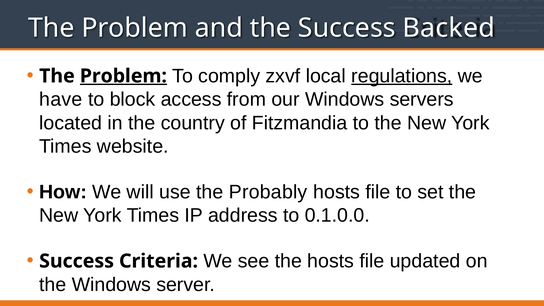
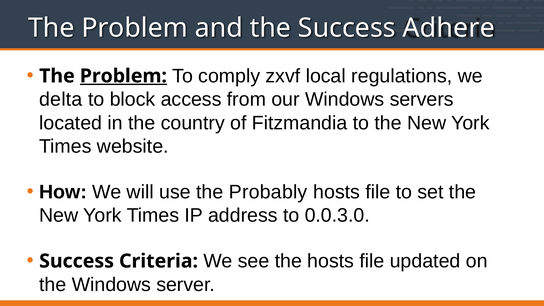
Backed: Backed -> Adhere
regulations underline: present -> none
have: have -> delta
0.1.0.0: 0.1.0.0 -> 0.0.3.0
